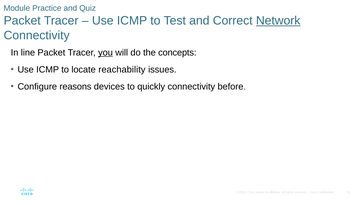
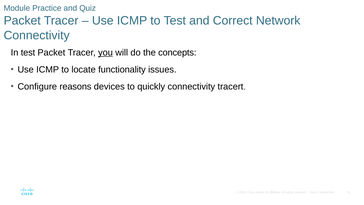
Network underline: present -> none
In line: line -> test
reachability: reachability -> functionality
before: before -> tracert
